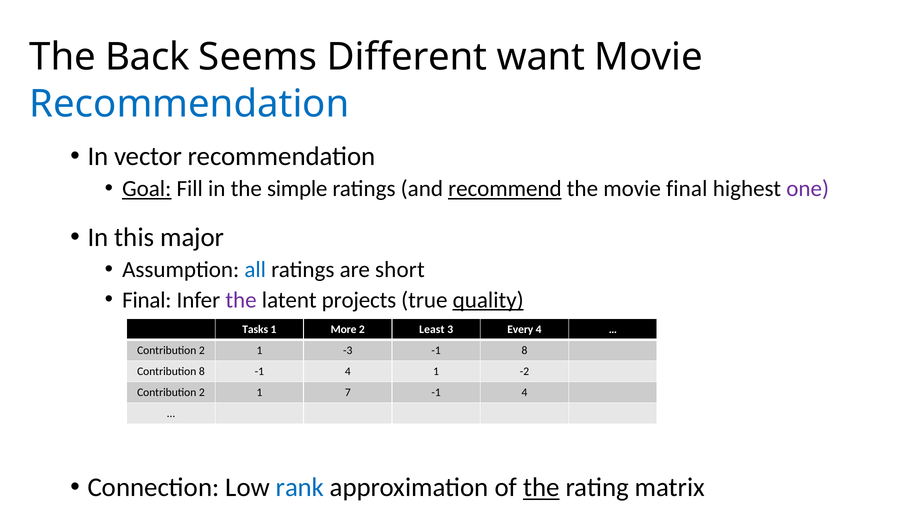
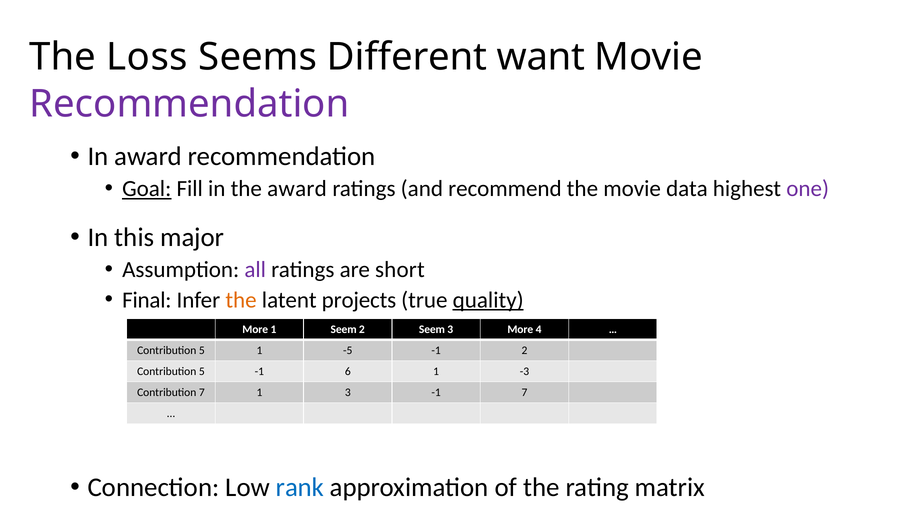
Back: Back -> Loss
Recommendation at (189, 104) colour: blue -> purple
In vector: vector -> award
the simple: simple -> award
recommend underline: present -> none
movie final: final -> data
all colour: blue -> purple
the at (241, 300) colour: purple -> orange
Tasks at (255, 329): Tasks -> More
1 More: More -> Seem
2 Least: Least -> Seem
3 Every: Every -> More
2 at (202, 350): 2 -> 5
-3: -3 -> -5
-1 8: 8 -> 2
8 at (202, 371): 8 -> 5
4 at (348, 371): 4 -> 6
-2: -2 -> -3
2 at (202, 392): 2 -> 7
1 7: 7 -> 3
4 at (525, 392): 4 -> 7
the at (541, 487) underline: present -> none
